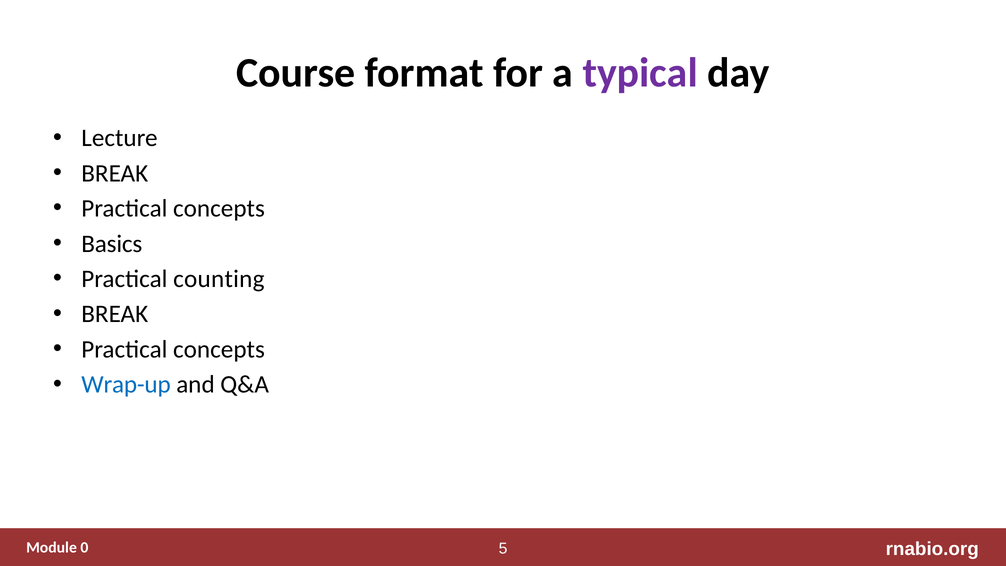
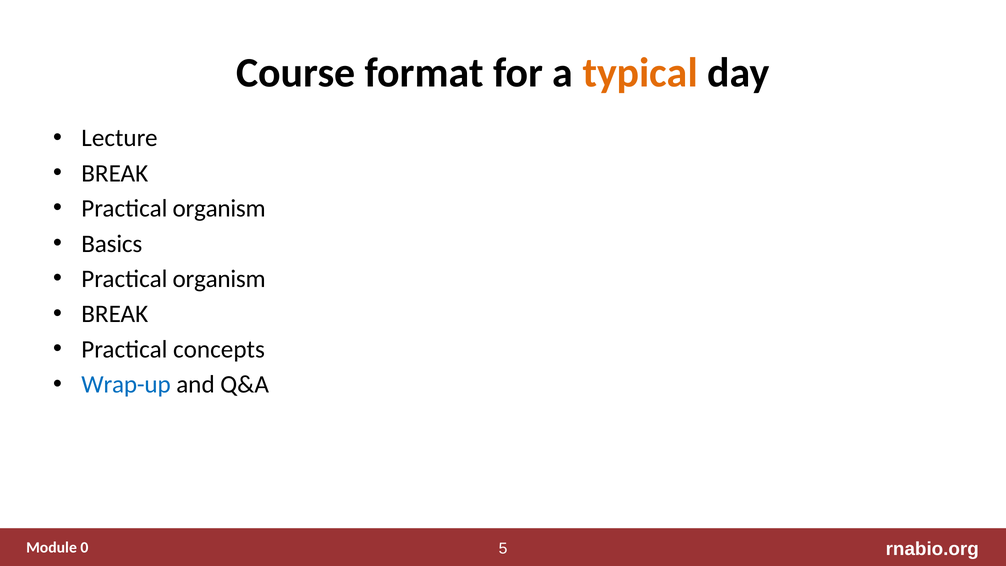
typical colour: purple -> orange
concepts at (219, 209): concepts -> organism
counting at (219, 279): counting -> organism
